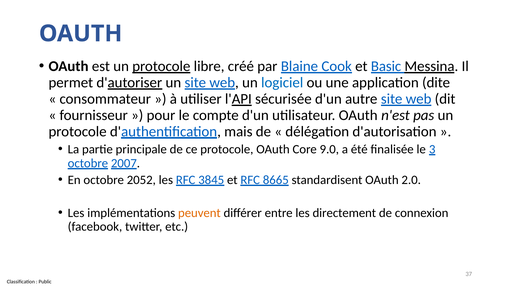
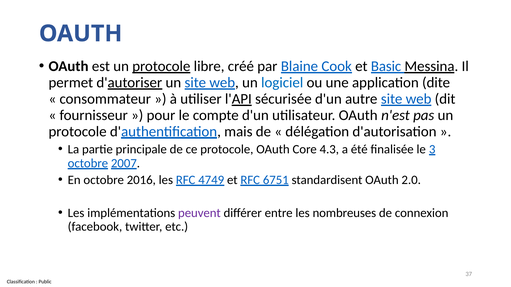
9.0: 9.0 -> 4.3
2052: 2052 -> 2016
3845: 3845 -> 4749
8665: 8665 -> 6751
peuvent colour: orange -> purple
directement: directement -> nombreuses
